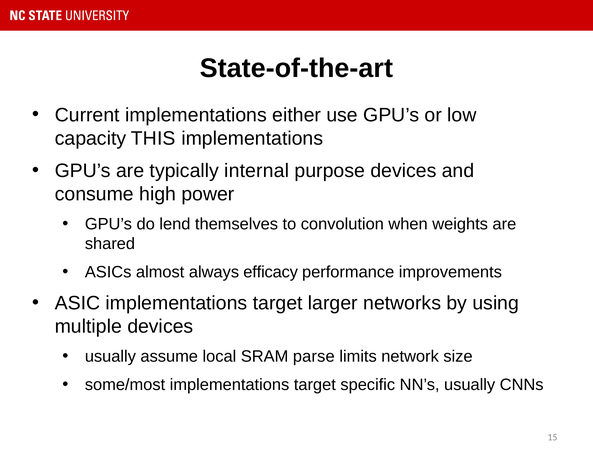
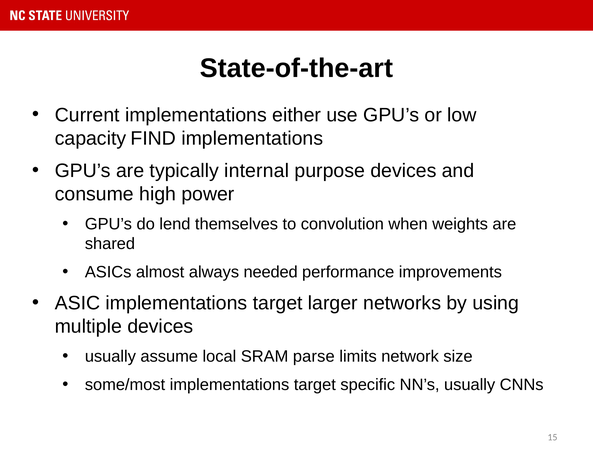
THIS: THIS -> FIND
efficacy: efficacy -> needed
